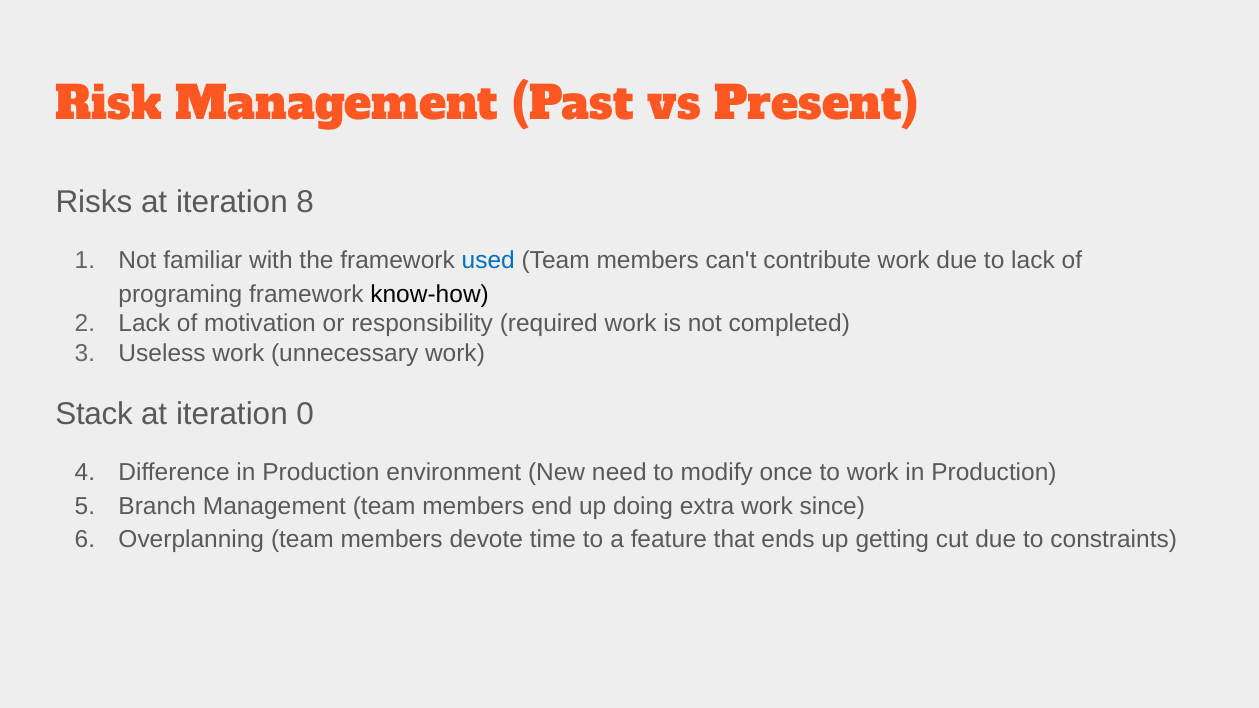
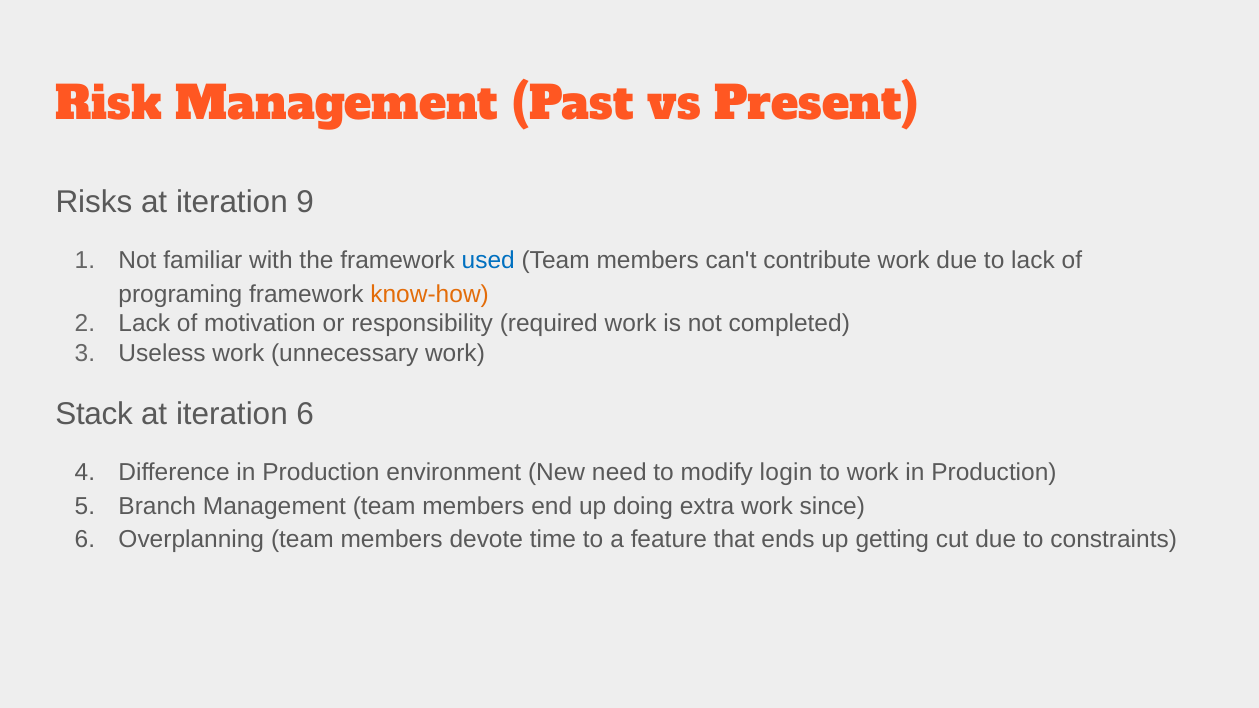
8: 8 -> 9
know-how colour: black -> orange
iteration 0: 0 -> 6
once: once -> login
